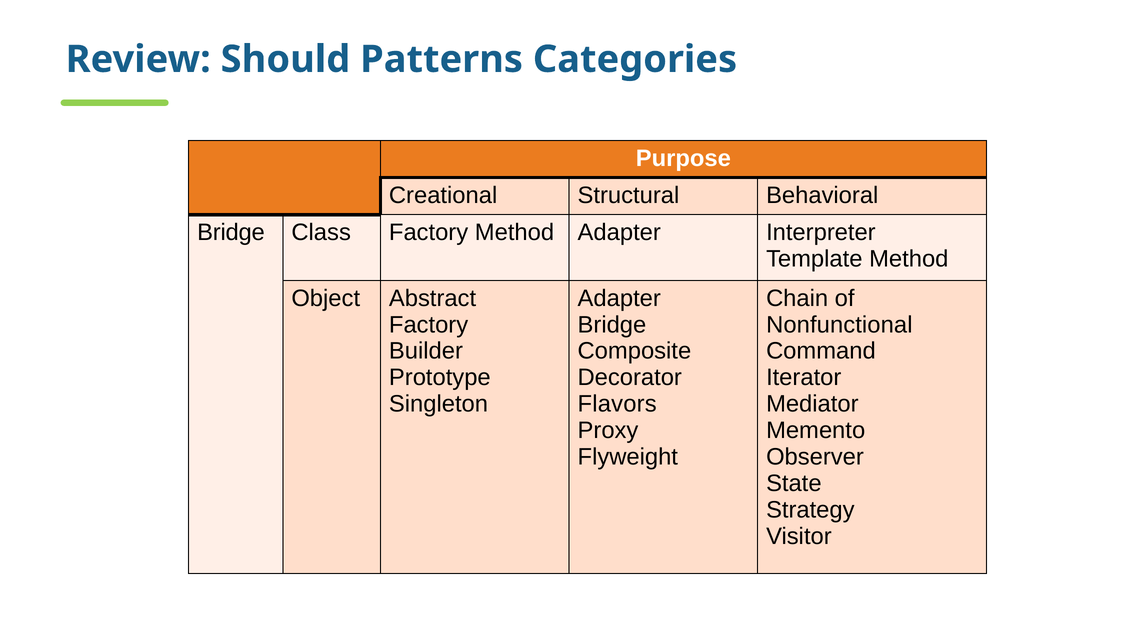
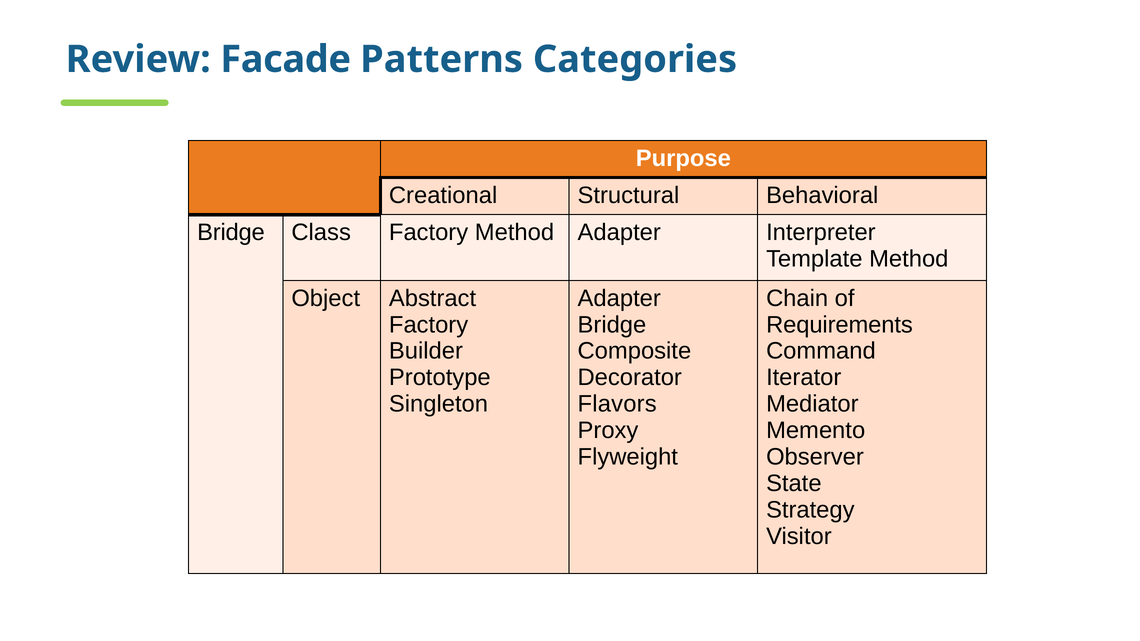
Should: Should -> Facade
Nonfunctional: Nonfunctional -> Requirements
